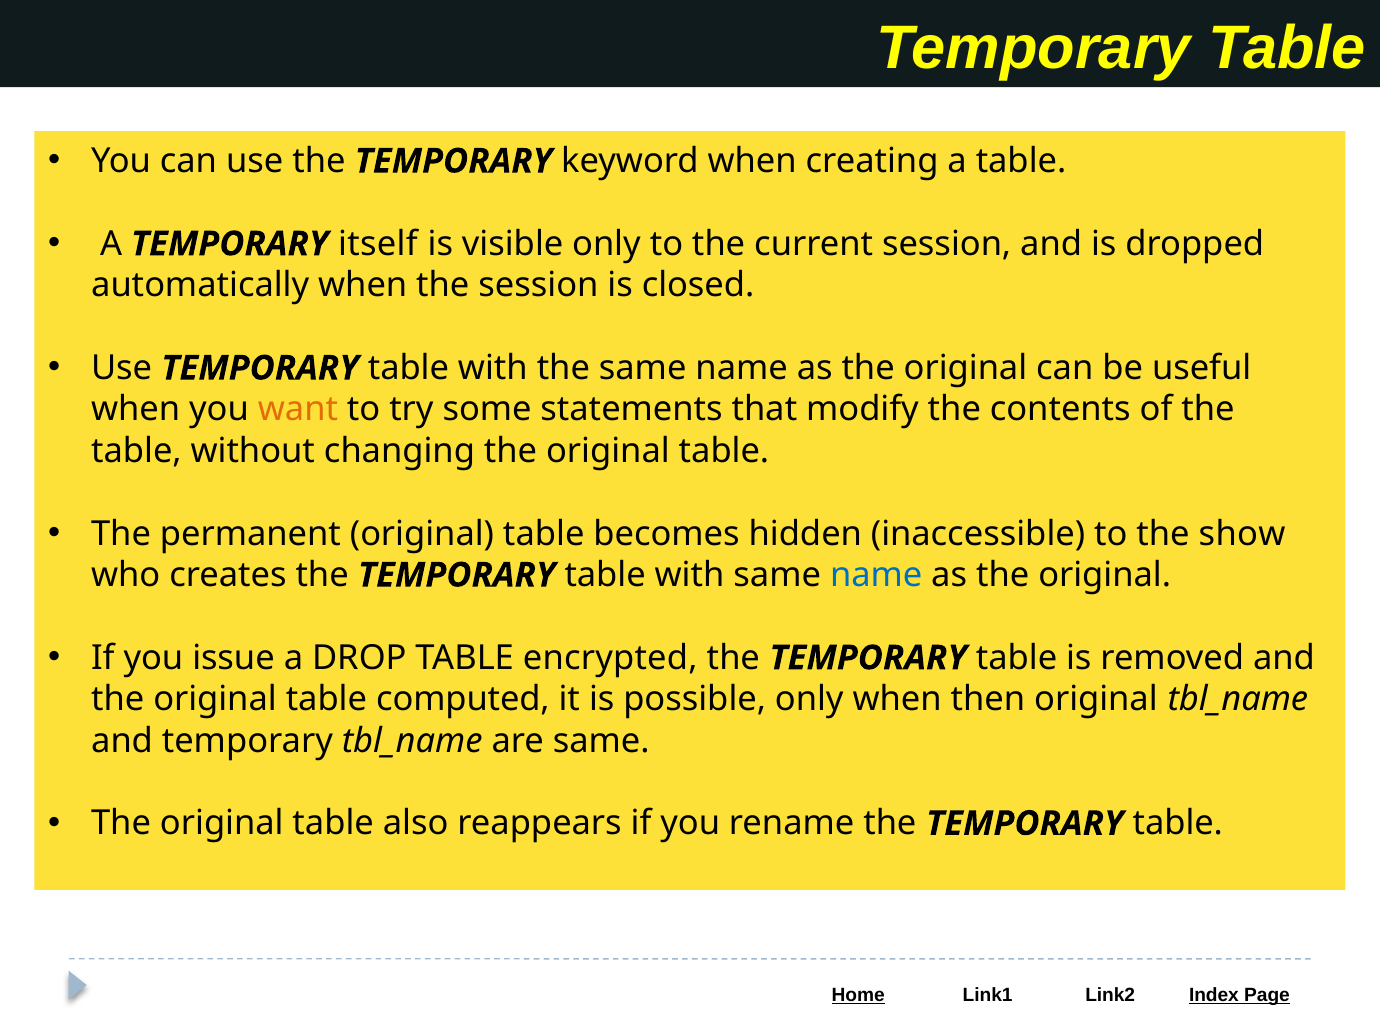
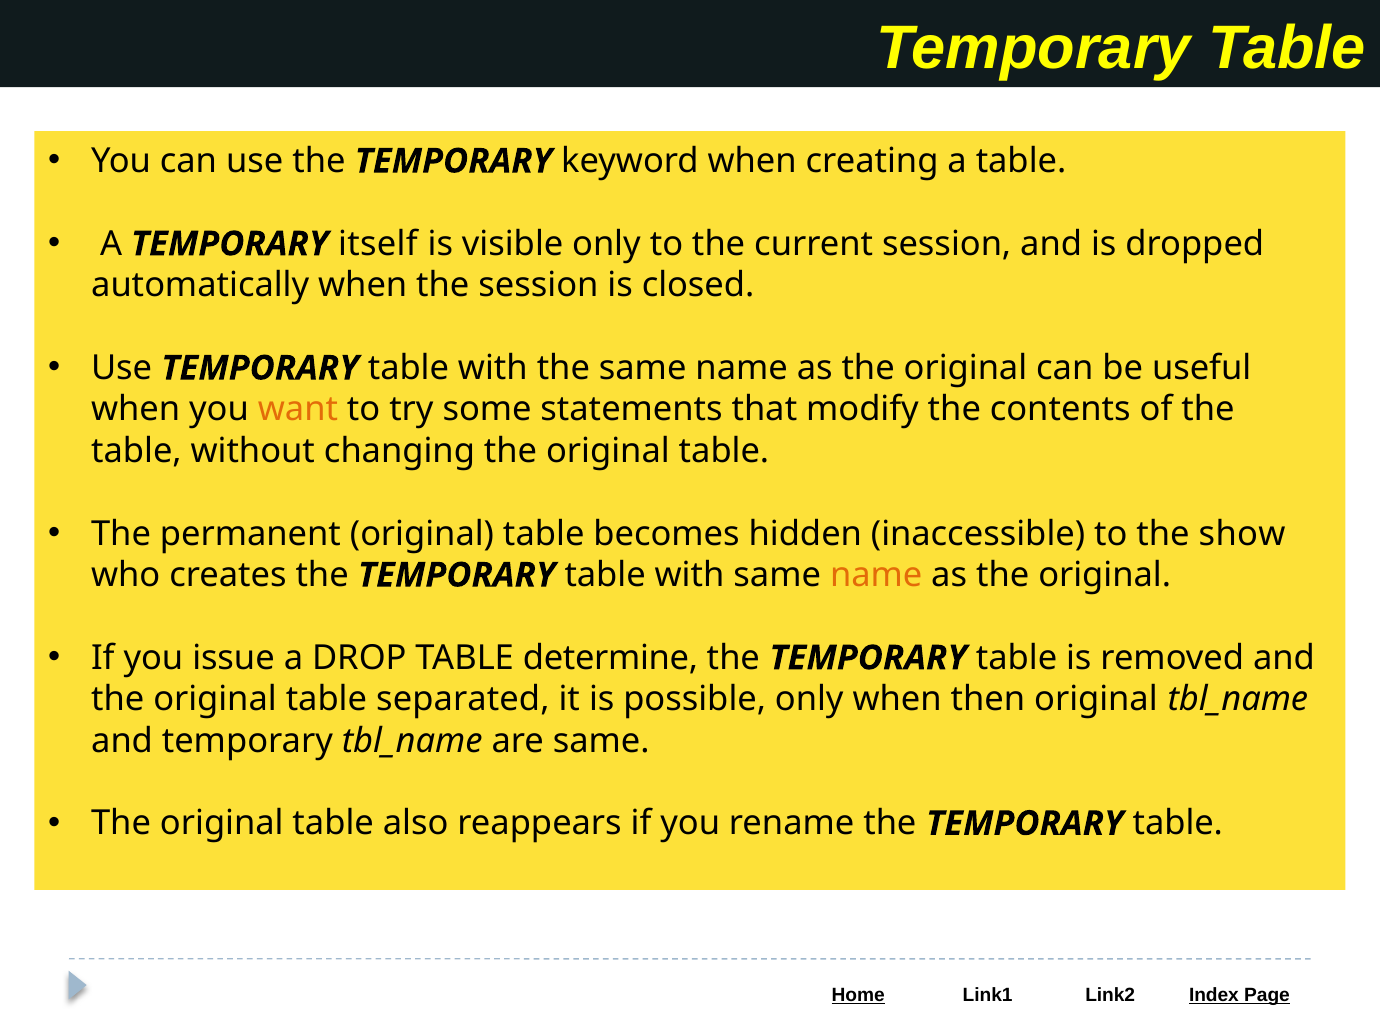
name at (876, 575) colour: blue -> orange
encrypted: encrypted -> determine
computed: computed -> separated
